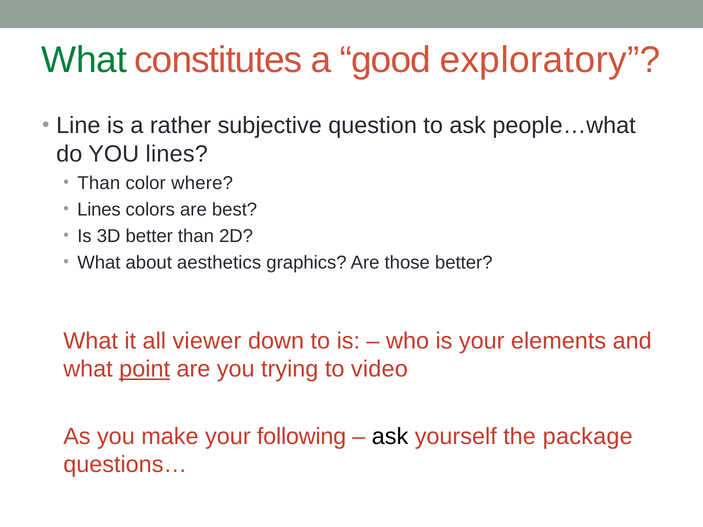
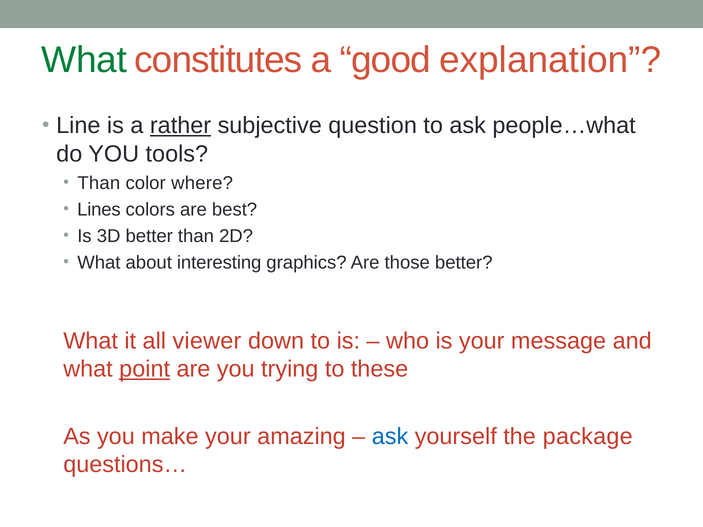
exploratory: exploratory -> explanation
rather underline: none -> present
YOU lines: lines -> tools
aesthetics: aesthetics -> interesting
elements: elements -> message
video: video -> these
following: following -> amazing
ask at (390, 437) colour: black -> blue
